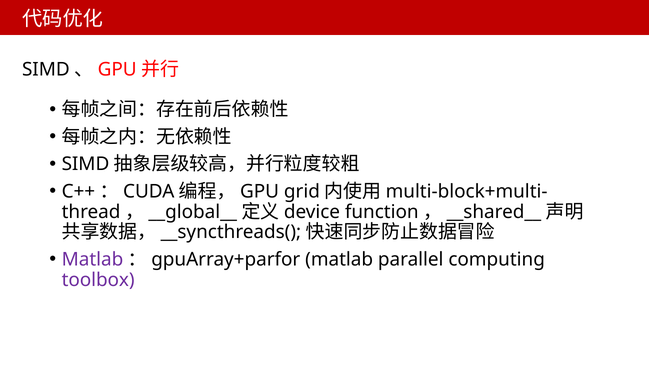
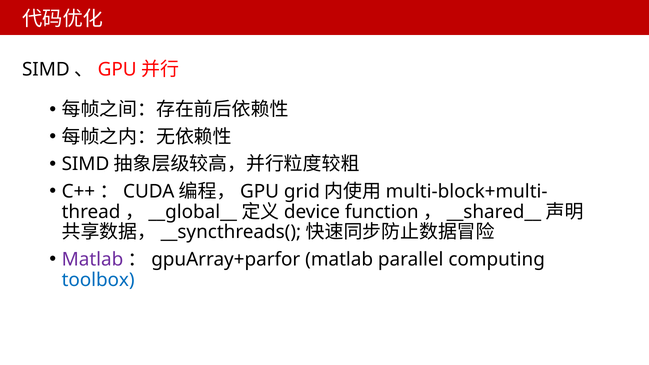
toolbox colour: purple -> blue
